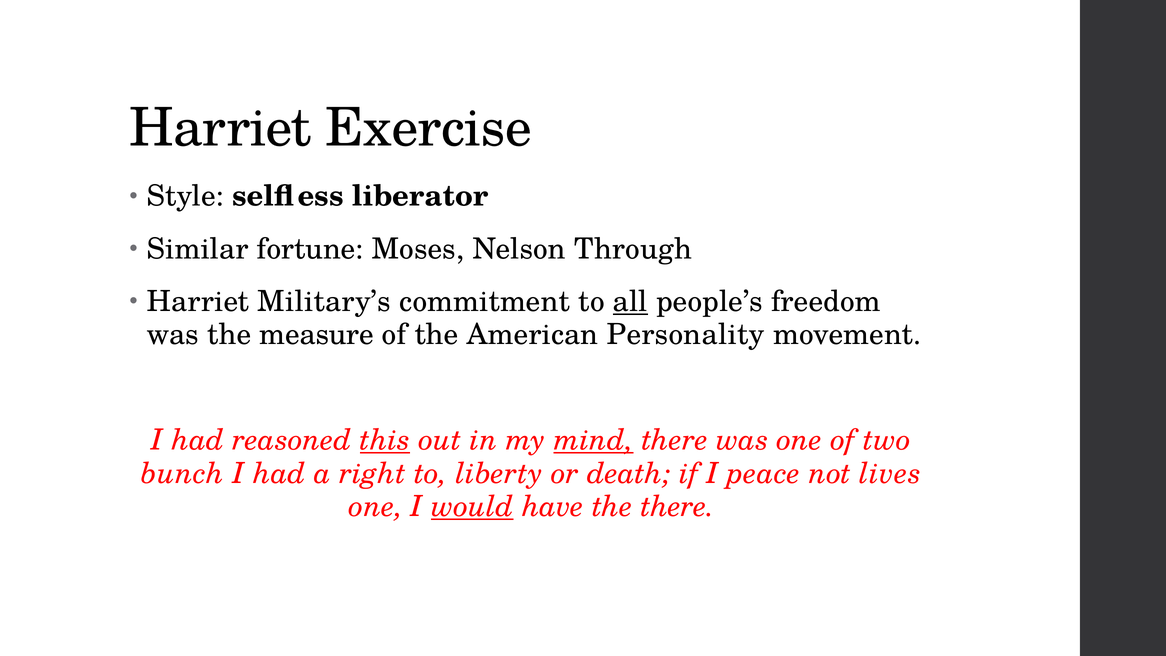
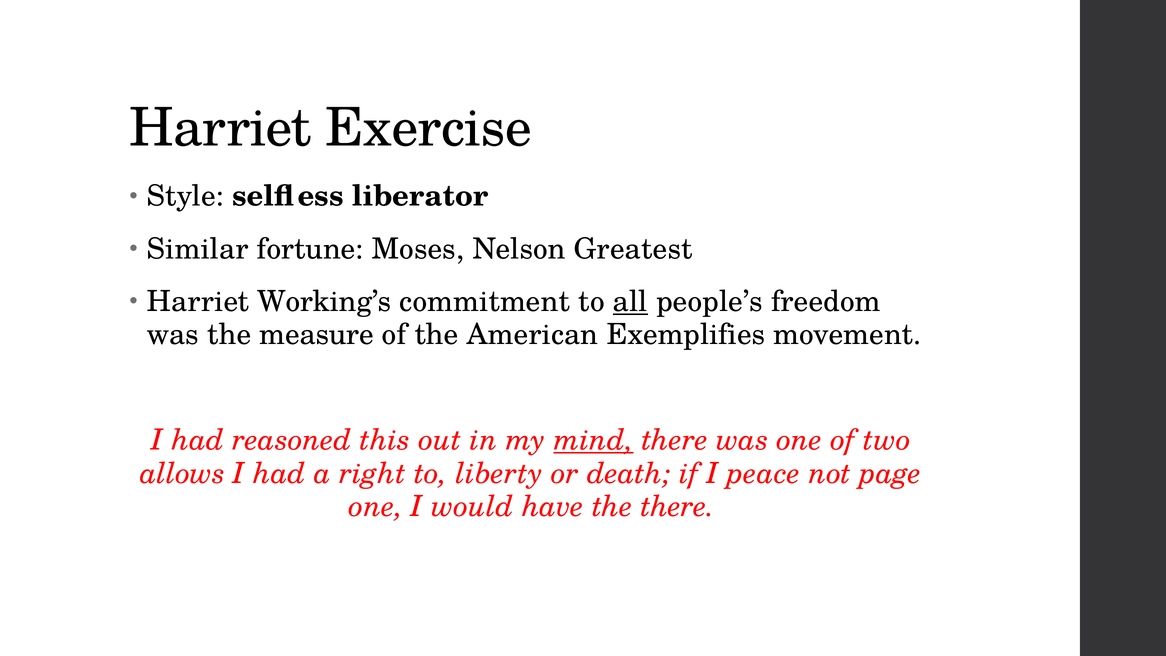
Through: Through -> Greatest
Military’s: Military’s -> Working’s
Personality: Personality -> Exemplifies
this underline: present -> none
bunch: bunch -> allows
lives: lives -> page
would underline: present -> none
